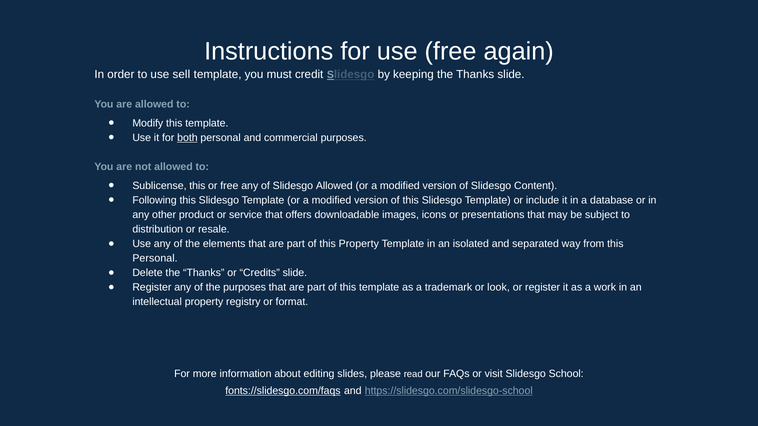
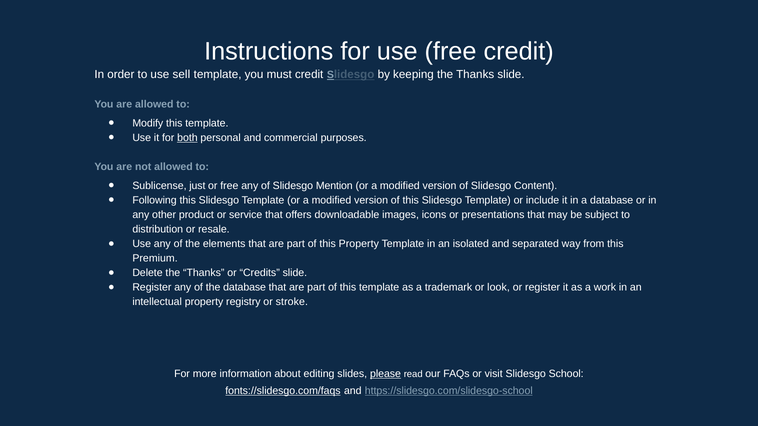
free again: again -> credit
Sublicense this: this -> just
Slidesgo Allowed: Allowed -> Mention
Personal at (155, 258): Personal -> Premium
the purposes: purposes -> database
format: format -> stroke
please underline: none -> present
